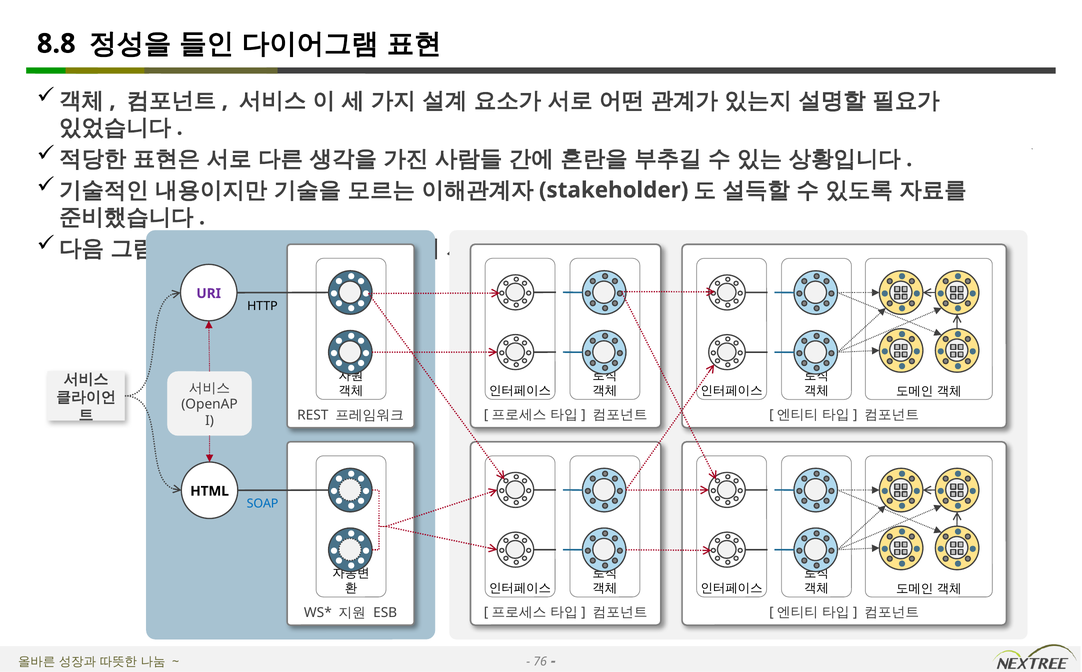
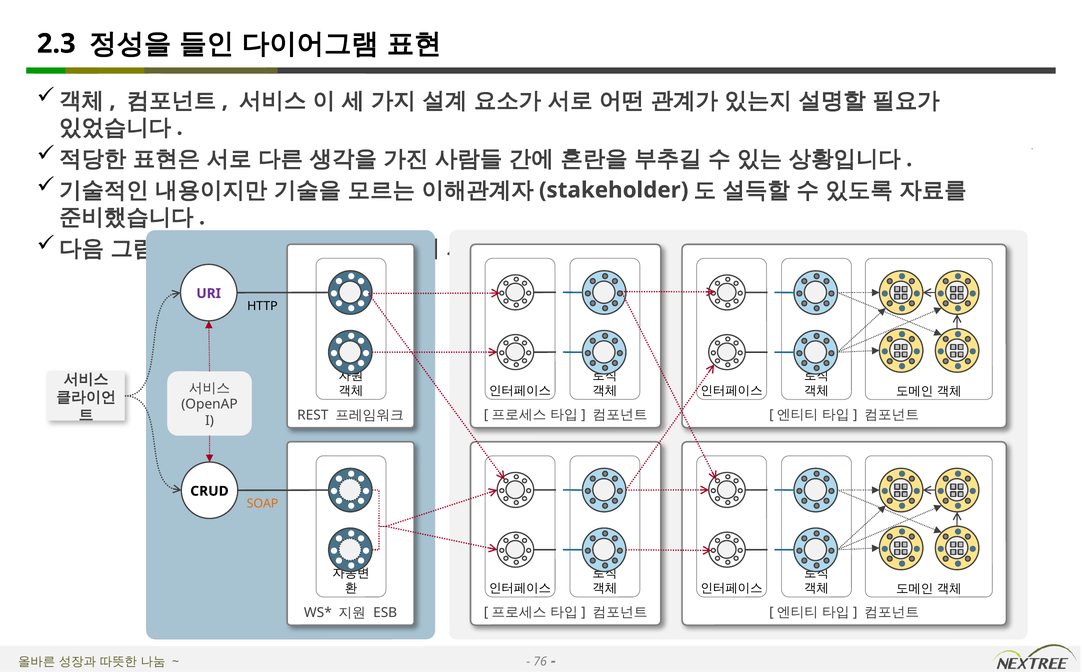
8.8: 8.8 -> 2.3
HTML: HTML -> CRUD
SOAP colour: blue -> orange
